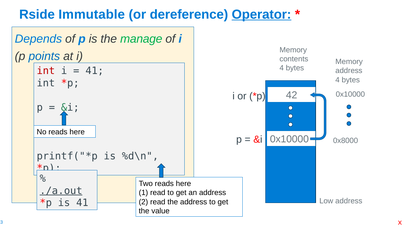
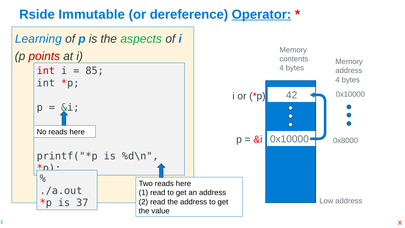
Depends: Depends -> Learning
manage: manage -> aspects
points colour: blue -> red
41 at (95, 71): 41 -> 85
./a.out underline: present -> none
is 41: 41 -> 37
